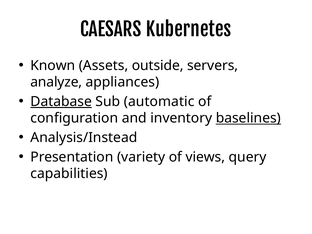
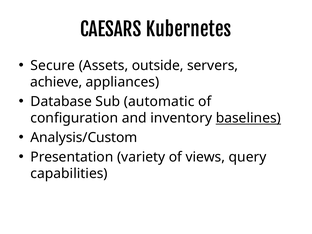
Known: Known -> Secure
analyze: analyze -> achieve
Database underline: present -> none
Analysis/Instead: Analysis/Instead -> Analysis/Custom
